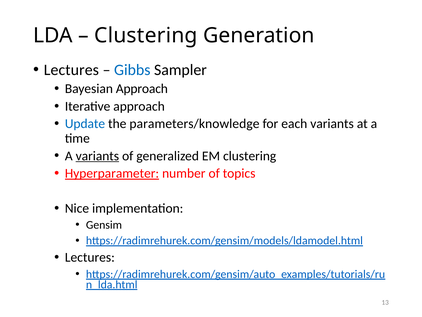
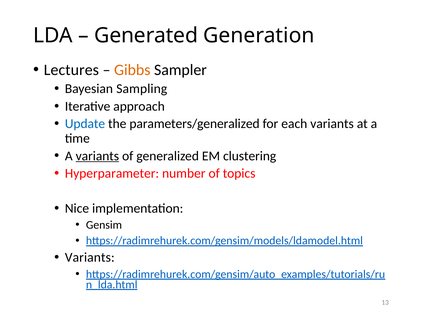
Clustering at (146, 36): Clustering -> Generated
Gibbs colour: blue -> orange
Bayesian Approach: Approach -> Sampling
parameters/knowledge: parameters/knowledge -> parameters/generalized
Hyperparameter underline: present -> none
Lectures at (90, 257): Lectures -> Variants
